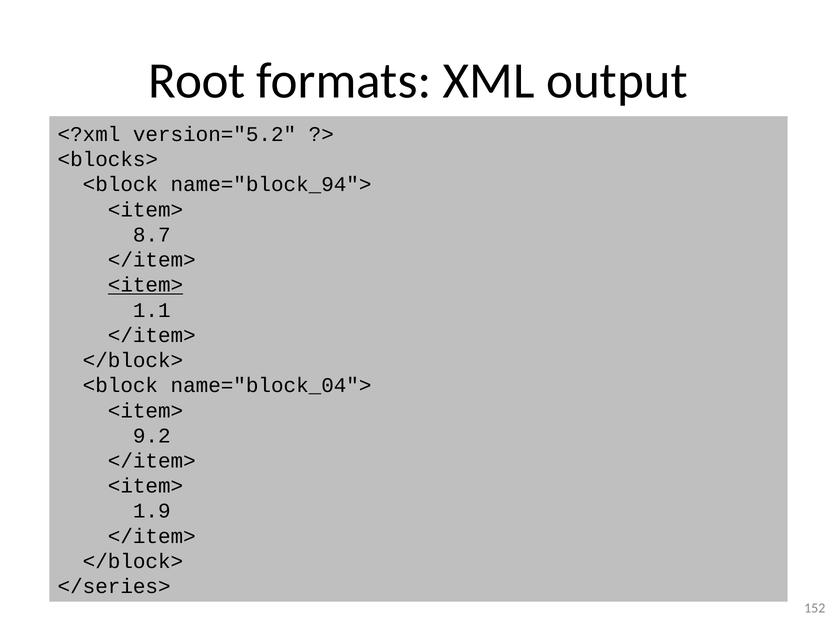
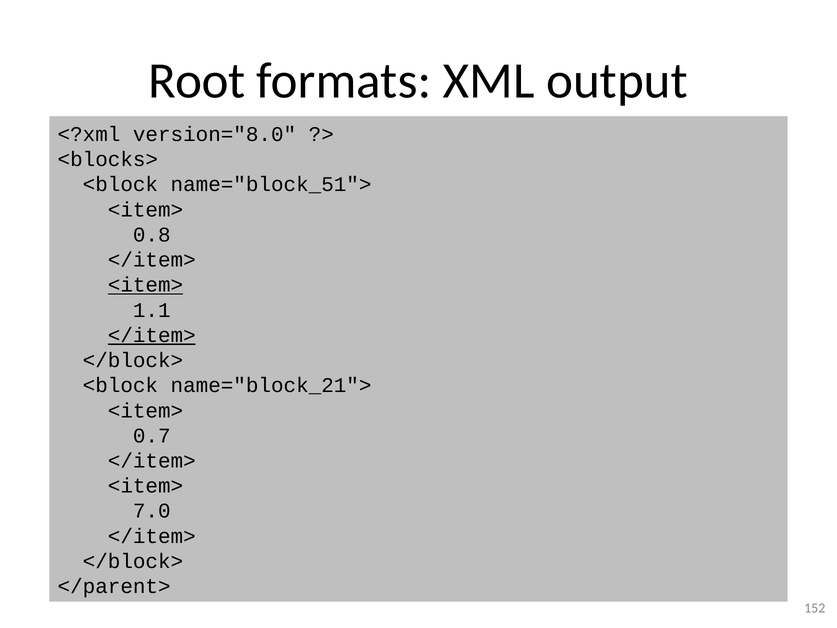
version="5.2: version="5.2 -> version="8.0
name="block_94">: name="block_94"> -> name="block_51">
8.7: 8.7 -> 0.8
</item> at (152, 335) underline: none -> present
name="block_04">: name="block_04"> -> name="block_21">
9.2: 9.2 -> 0.7
1.9: 1.9 -> 7.0
</series>: </series> -> </parent>
